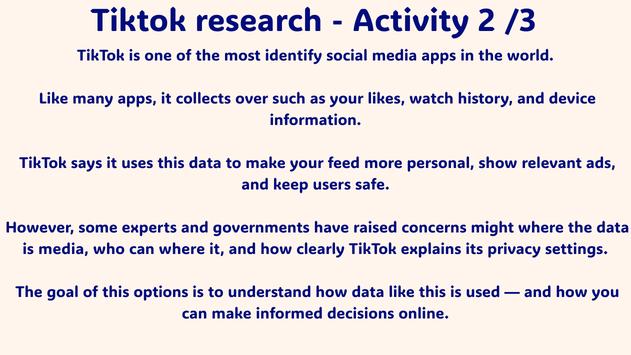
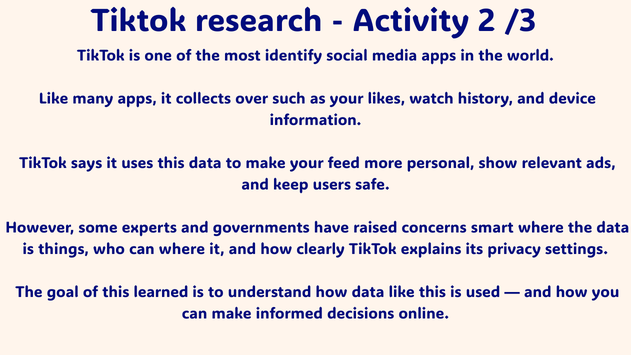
might: might -> smart
is media: media -> things
options: options -> learned
